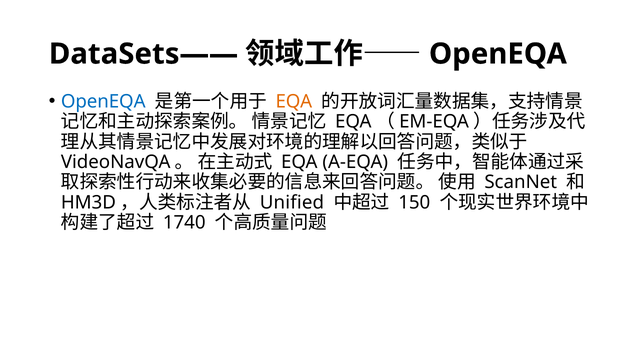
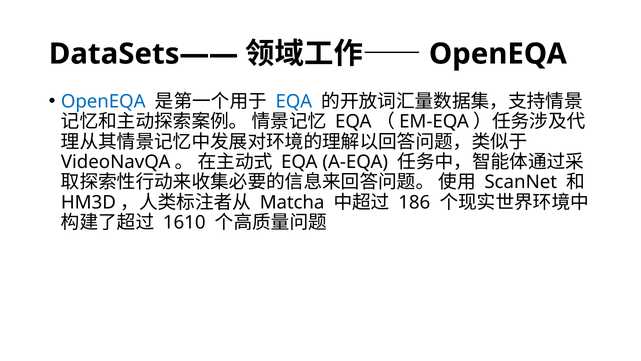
EQA at (294, 101) colour: orange -> blue
Unified: Unified -> Matcha
150: 150 -> 186
1740: 1740 -> 1610
